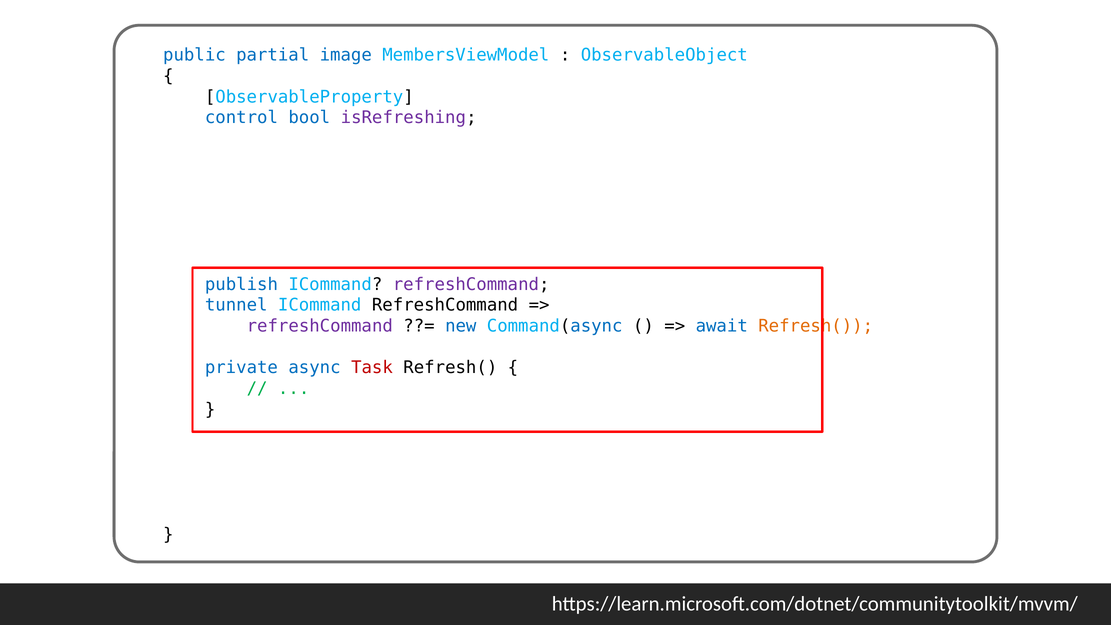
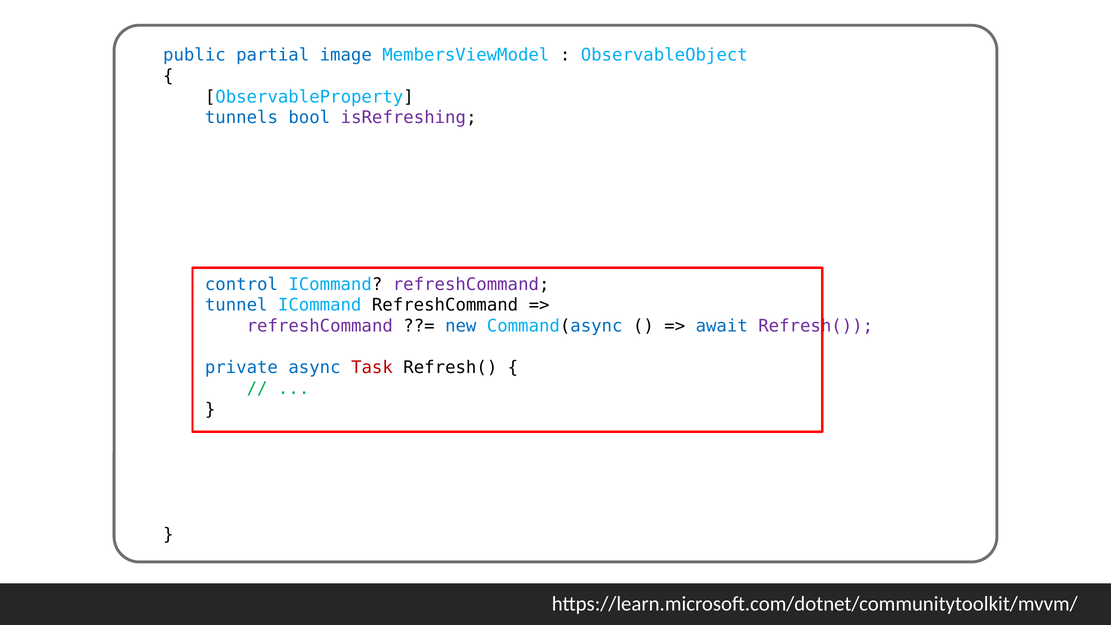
control at (241, 118): control -> tunnels
publish: publish -> control
Refresh( at (816, 326) colour: orange -> purple
